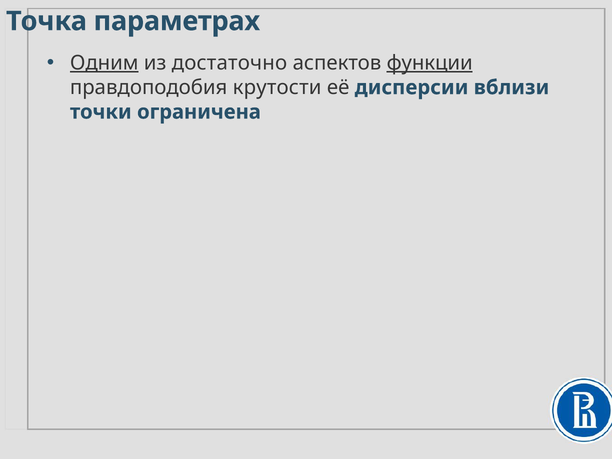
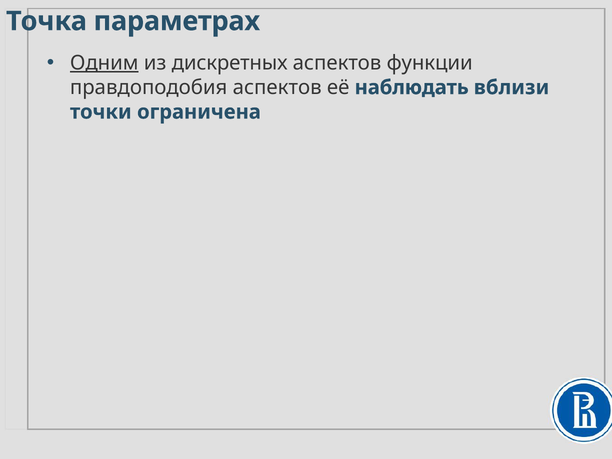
достаточно: достаточно -> дискретных
функции underline: present -> none
правдоподобия крутости: крутости -> аспектов
дисперсии: дисперсии -> наблюдать
